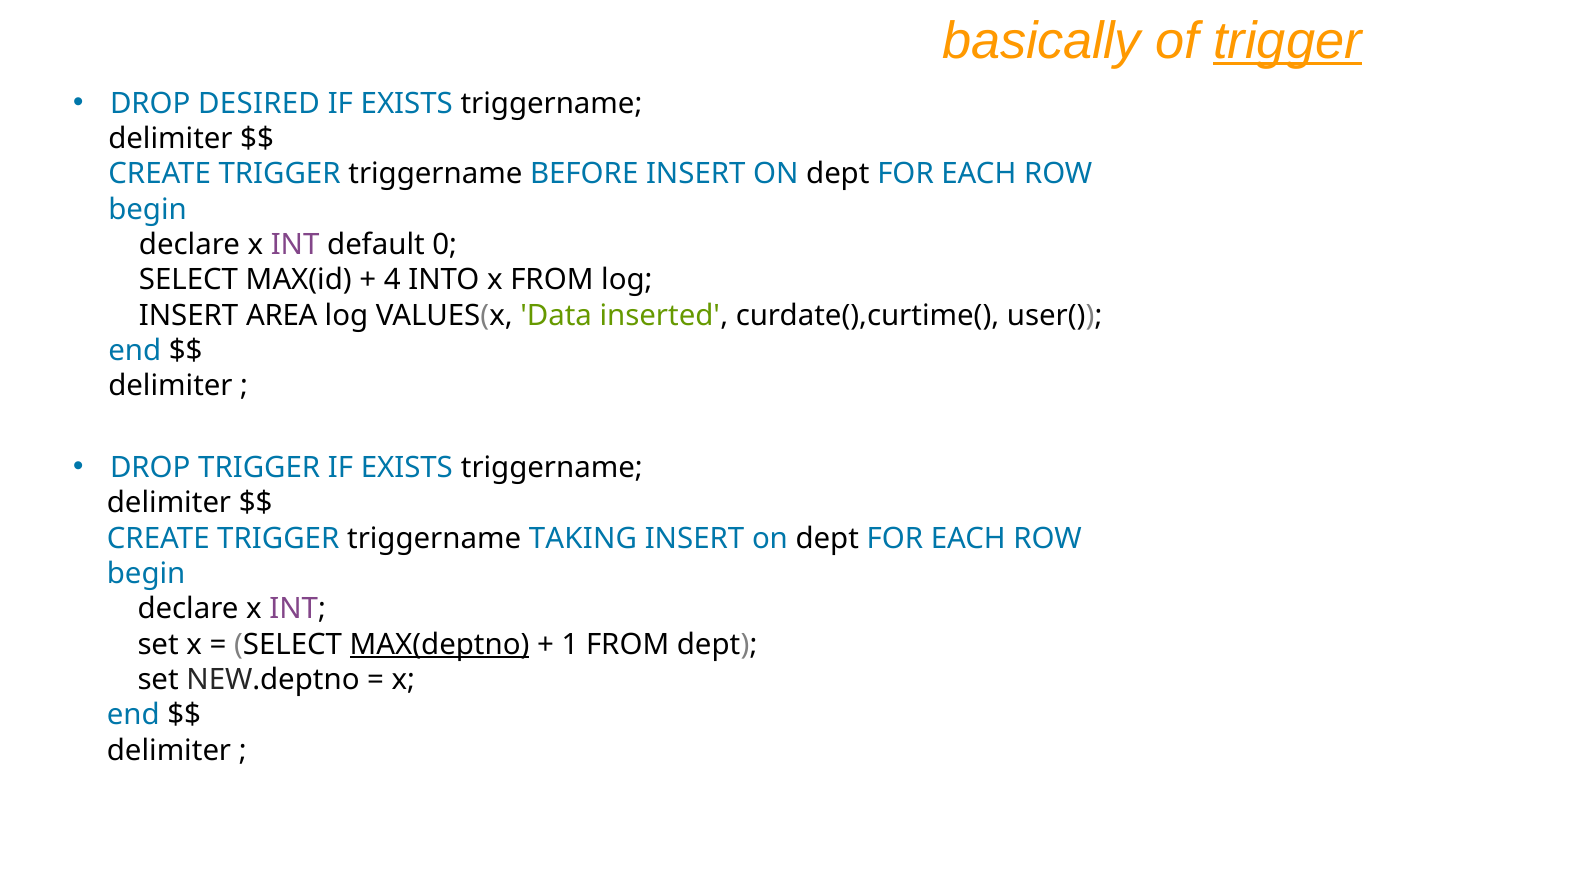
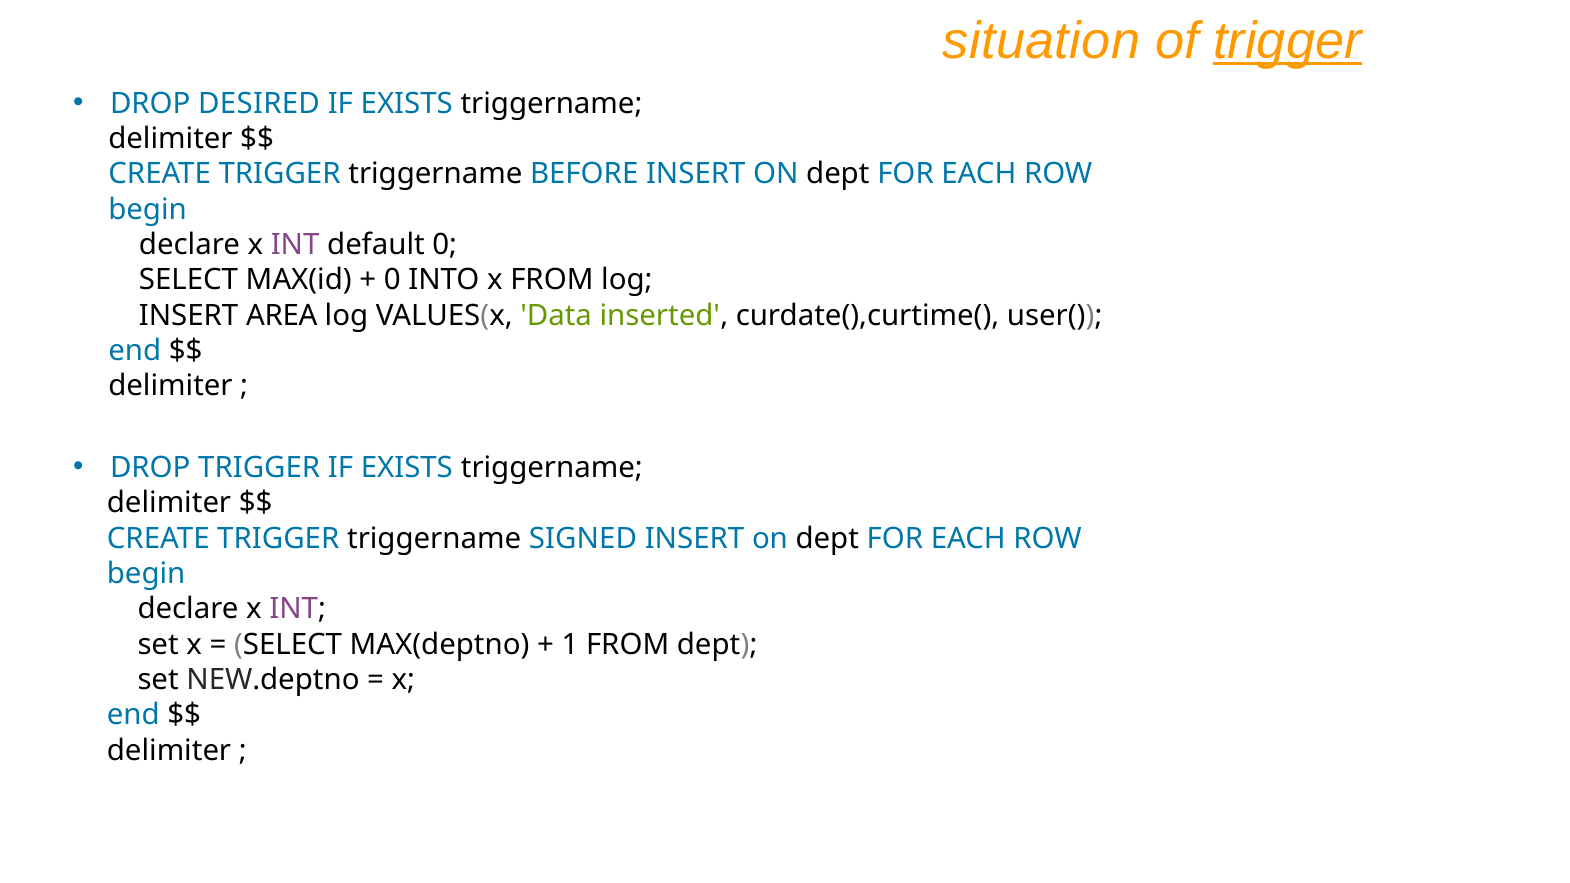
basically: basically -> situation
4 at (392, 280): 4 -> 0
TAKING: TAKING -> SIGNED
MAX(deptno underline: present -> none
